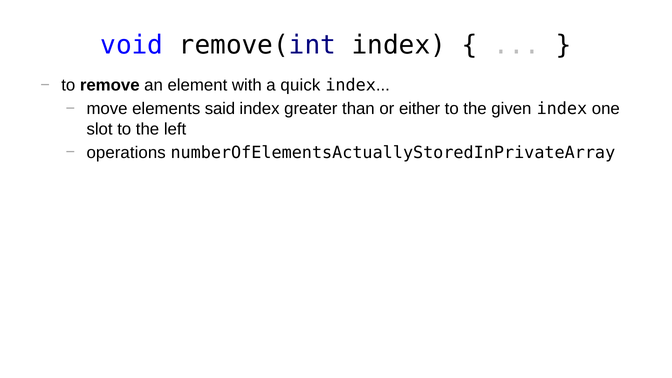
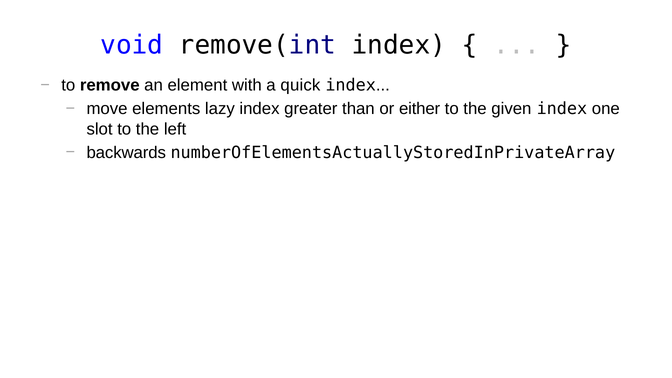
said: said -> lazy
operations: operations -> backwards
